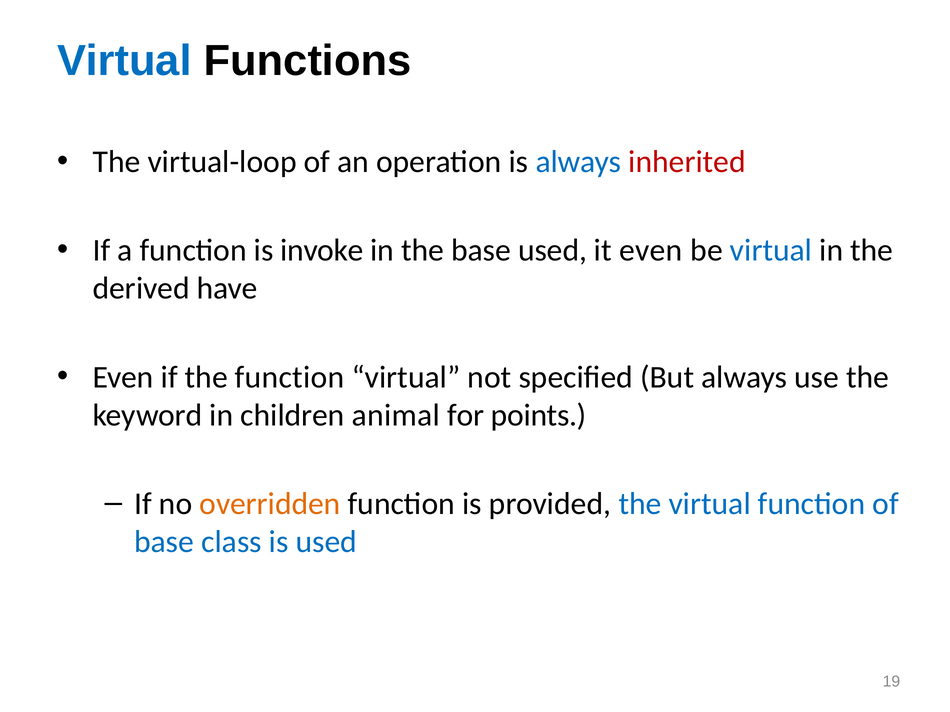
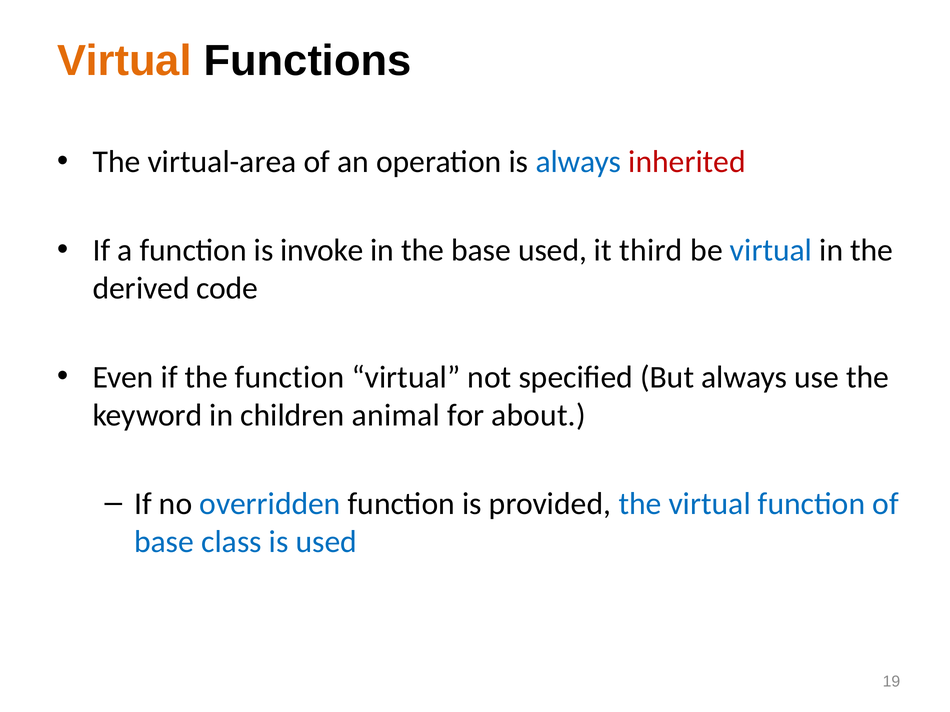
Virtual at (124, 61) colour: blue -> orange
virtual-loop: virtual-loop -> virtual-area
it even: even -> third
have: have -> code
points: points -> about
overridden colour: orange -> blue
